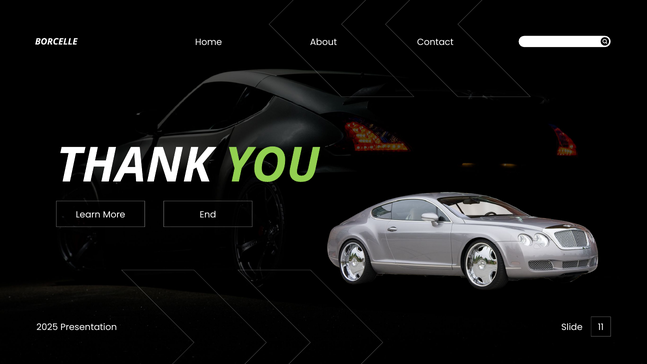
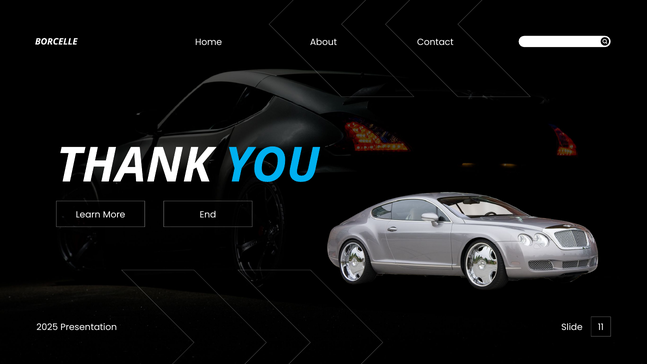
YOU colour: light green -> light blue
